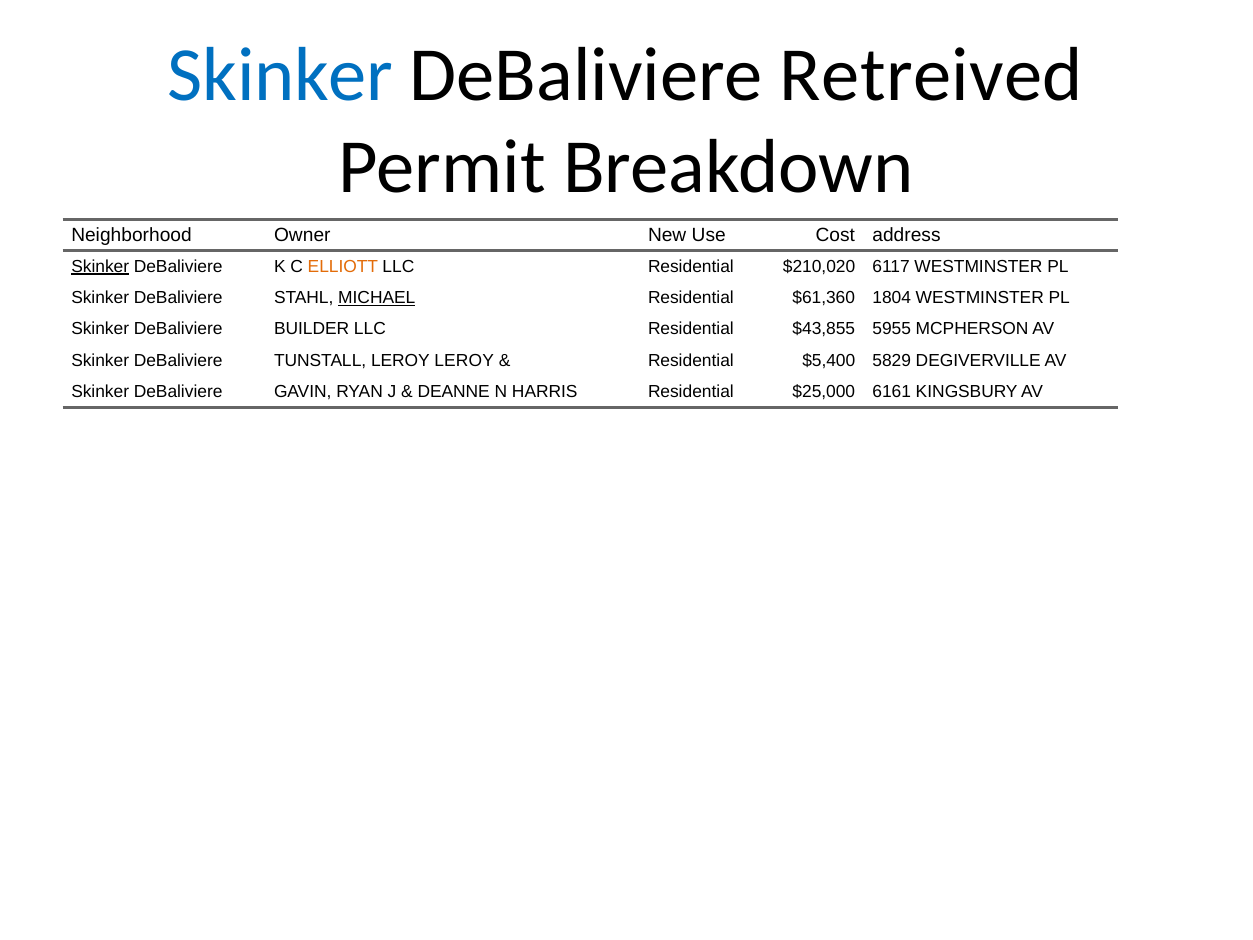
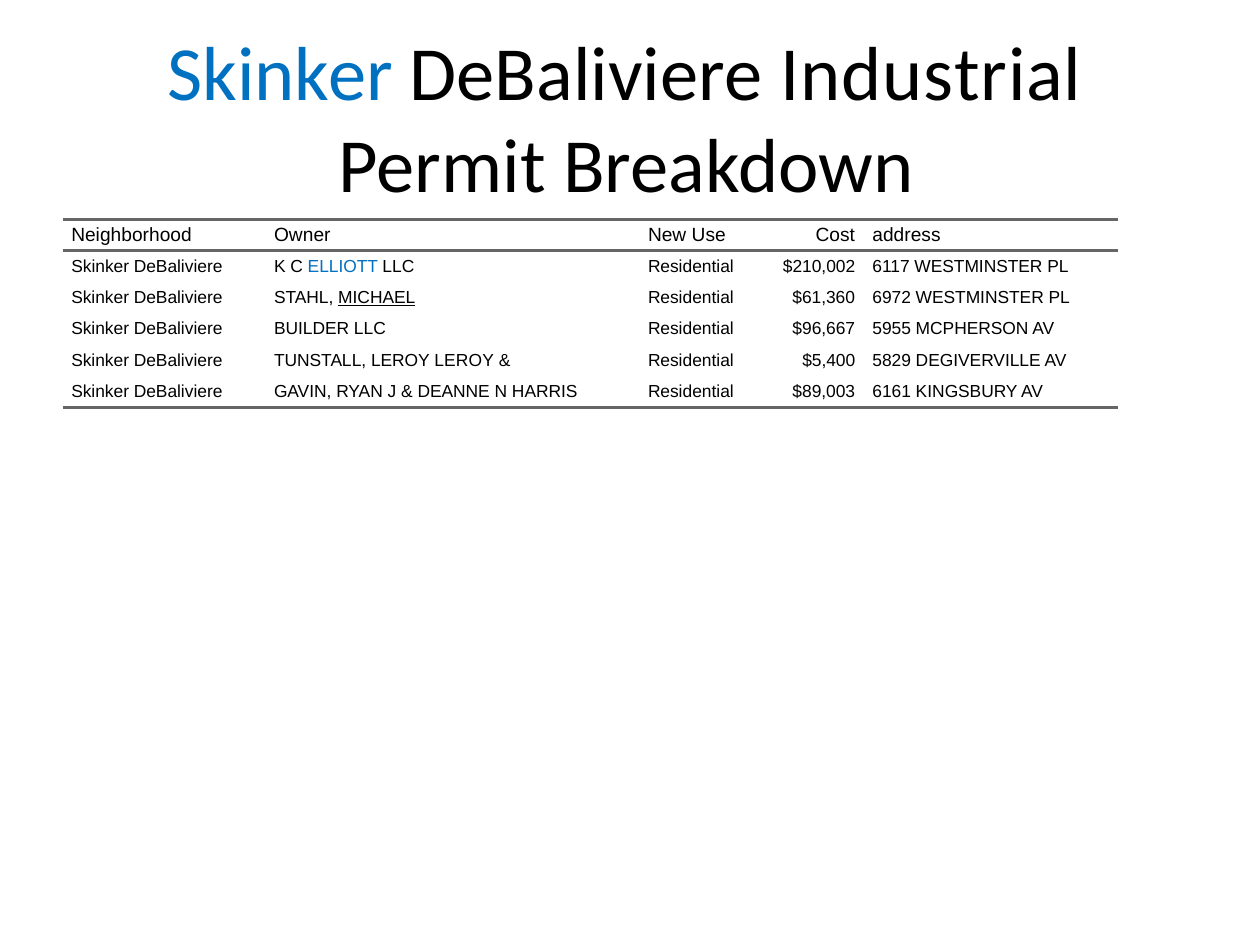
Retreived: Retreived -> Industrial
Skinker at (100, 266) underline: present -> none
ELLIOTT colour: orange -> blue
$210,020: $210,020 -> $210,002
1804: 1804 -> 6972
$43,855: $43,855 -> $96,667
$25,000: $25,000 -> $89,003
